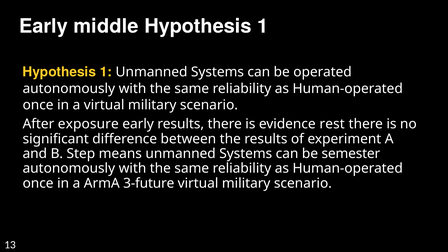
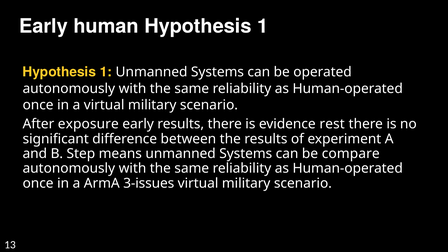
middle: middle -> human
semester: semester -> compare
3-future: 3-future -> 3-issues
